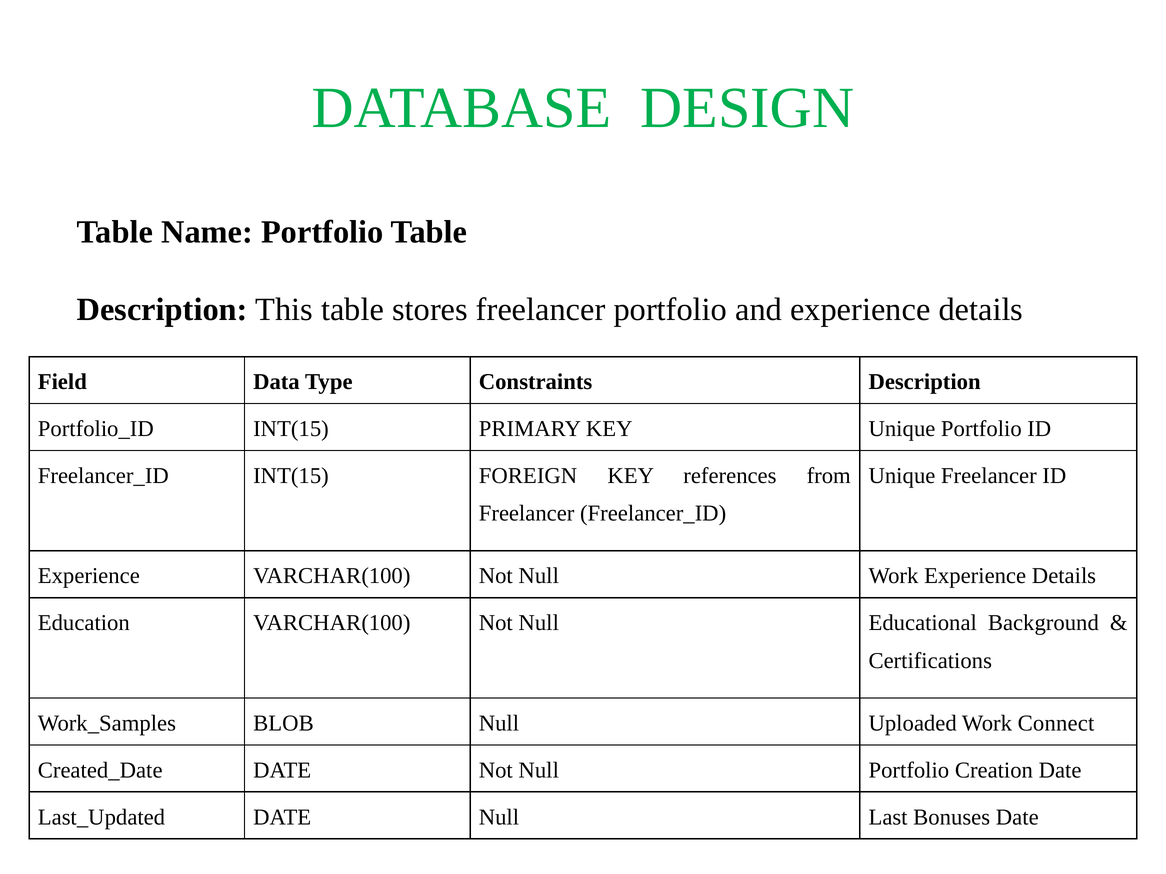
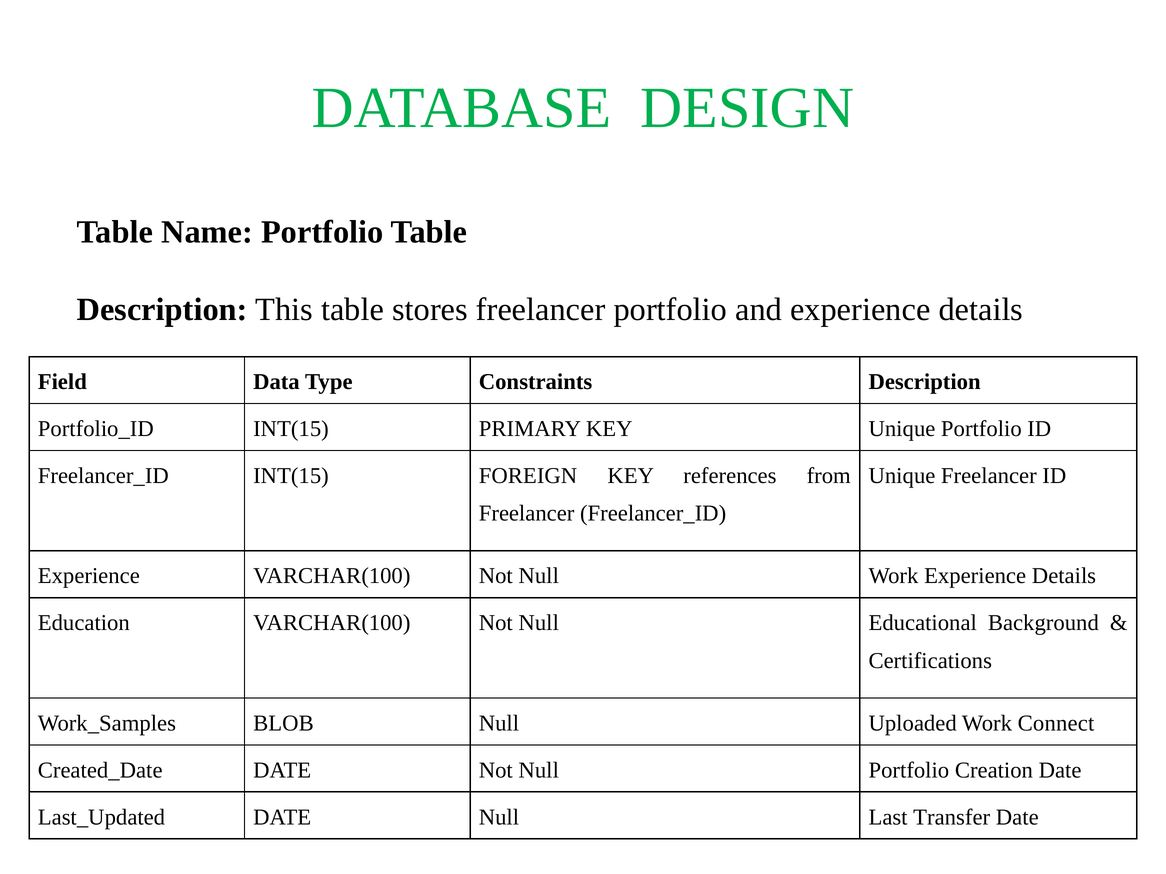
Bonuses: Bonuses -> Transfer
